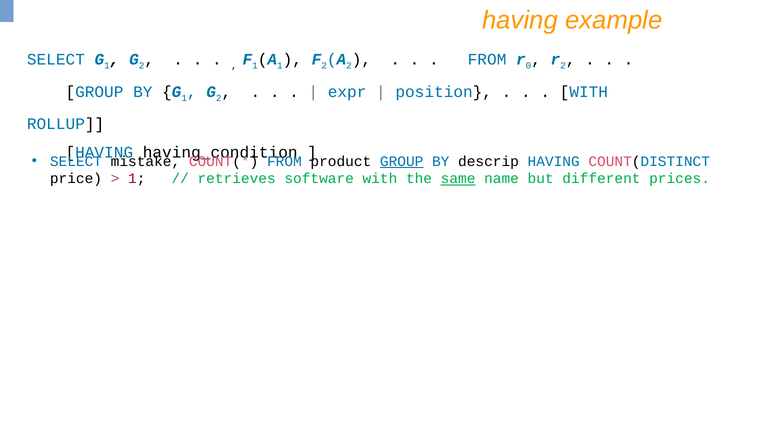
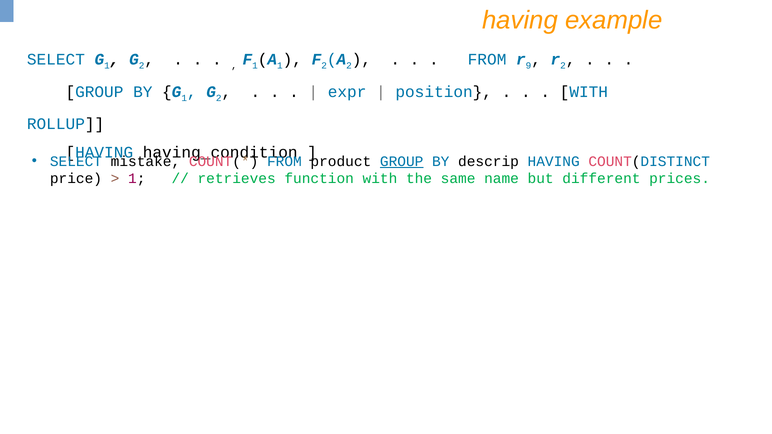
0: 0 -> 9
software: software -> function
same underline: present -> none
